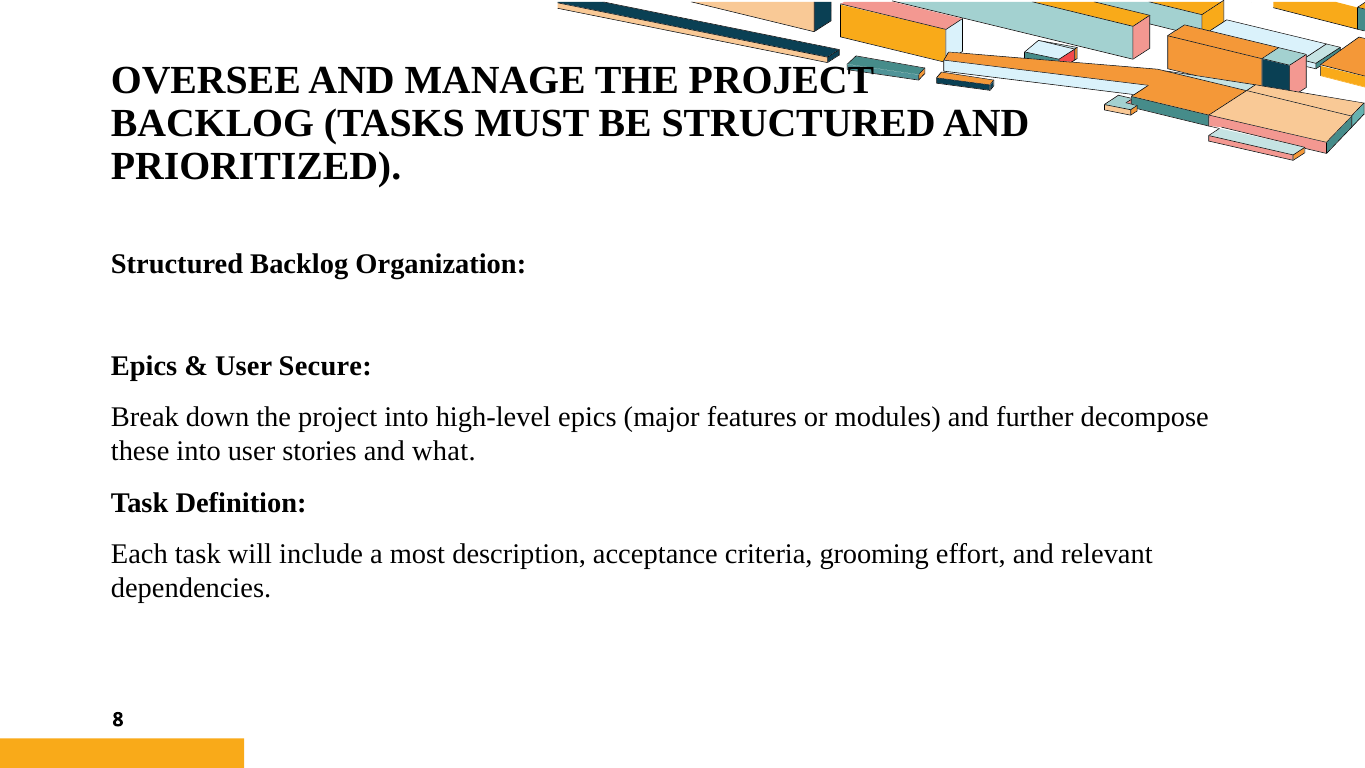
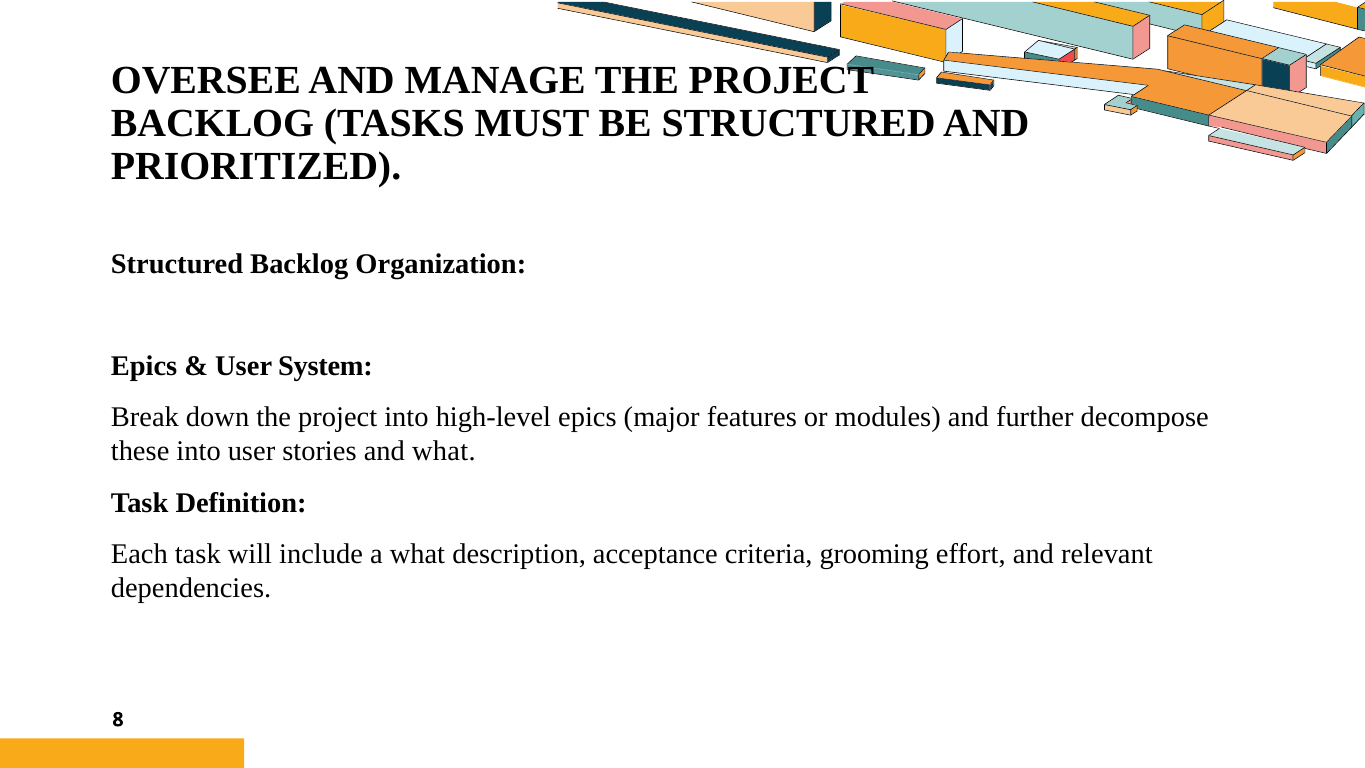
Secure: Secure -> System
a most: most -> what
